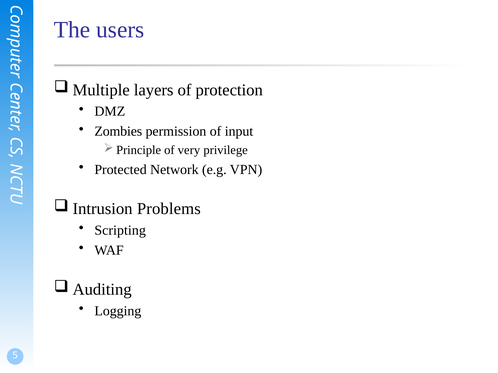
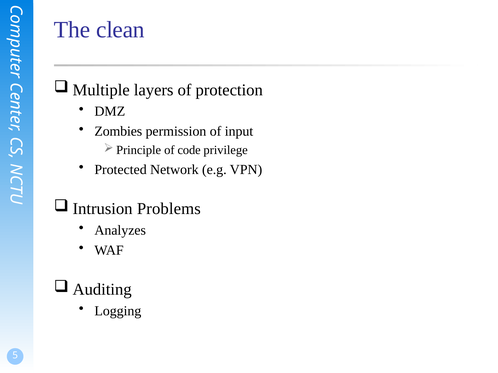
users: users -> clean
very: very -> code
Scripting: Scripting -> Analyzes
